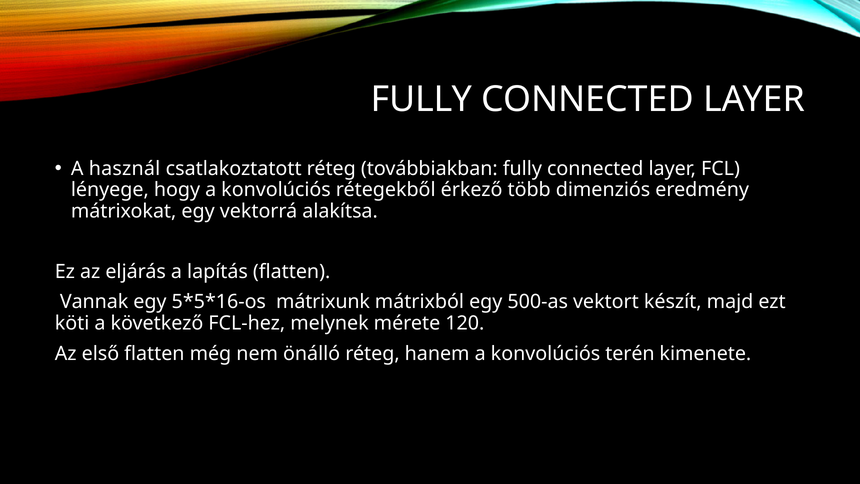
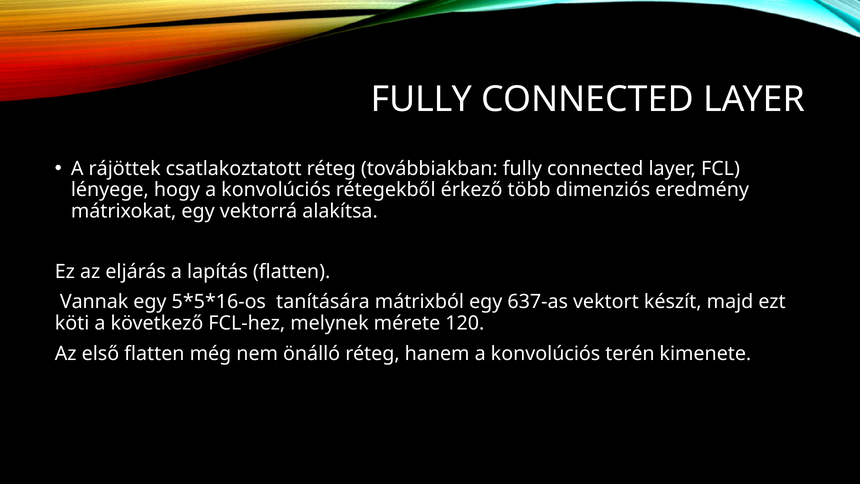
használ: használ -> rájöttek
mátrixunk: mátrixunk -> tanítására
500-as: 500-as -> 637-as
